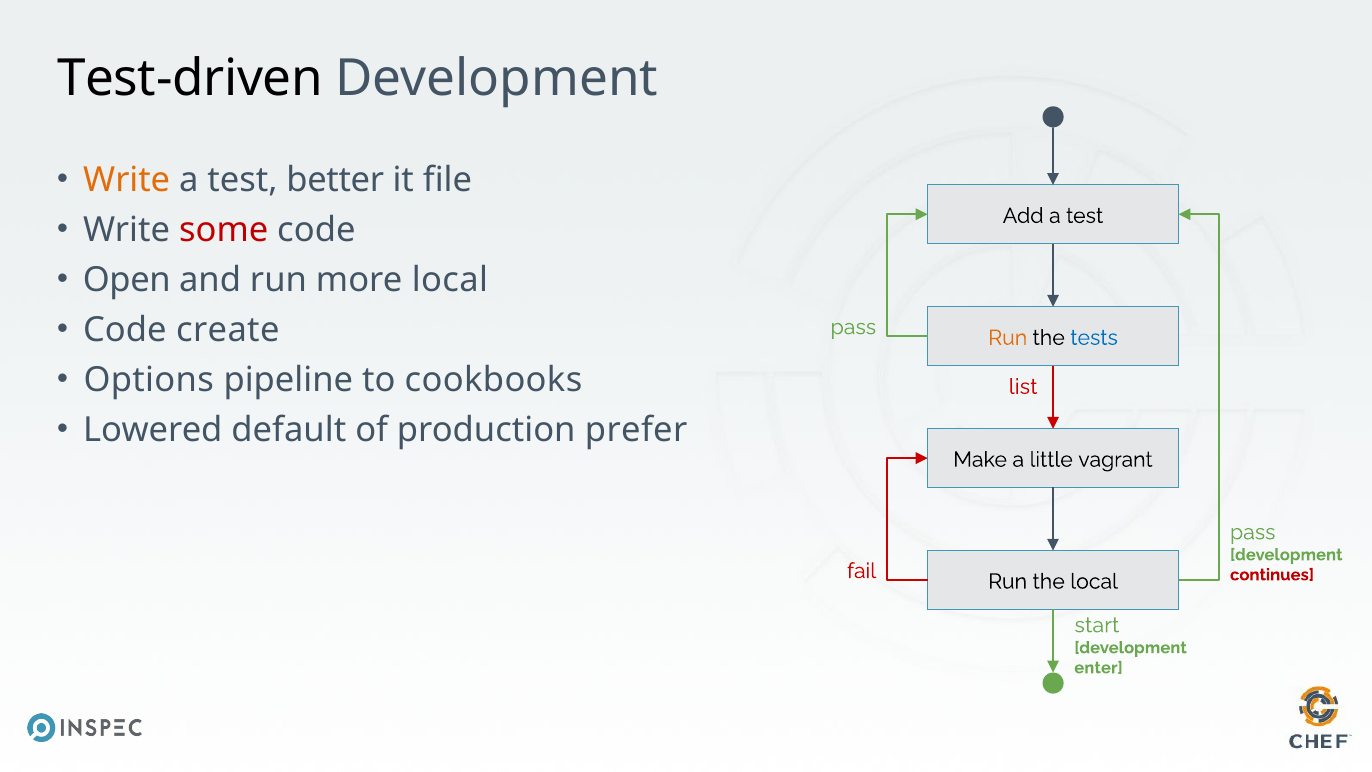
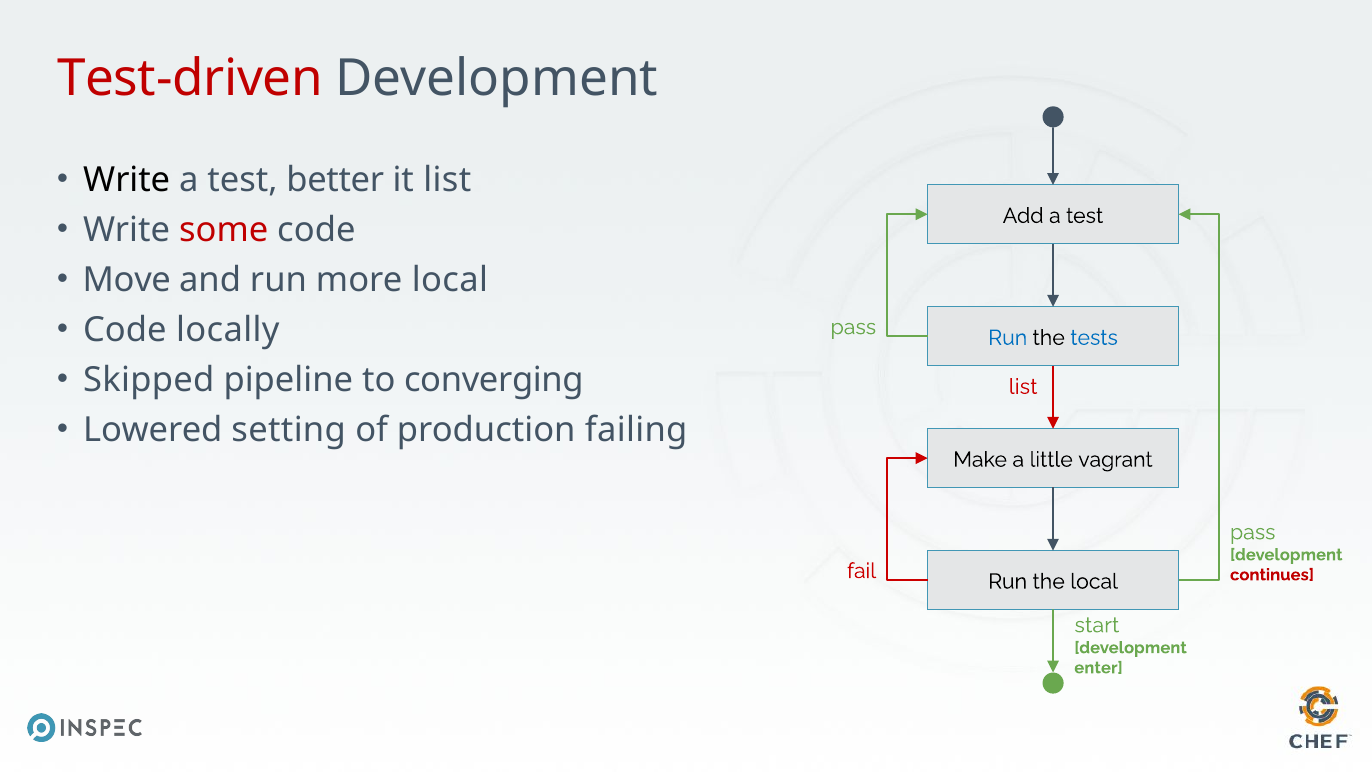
Test-driven colour: black -> red
Write at (127, 180) colour: orange -> black
it file: file -> list
Open: Open -> Move
create: create -> locally
Run at (1008, 338) colour: orange -> blue
Options: Options -> Skipped
cookbooks: cookbooks -> converging
default: default -> setting
prefer: prefer -> failing
